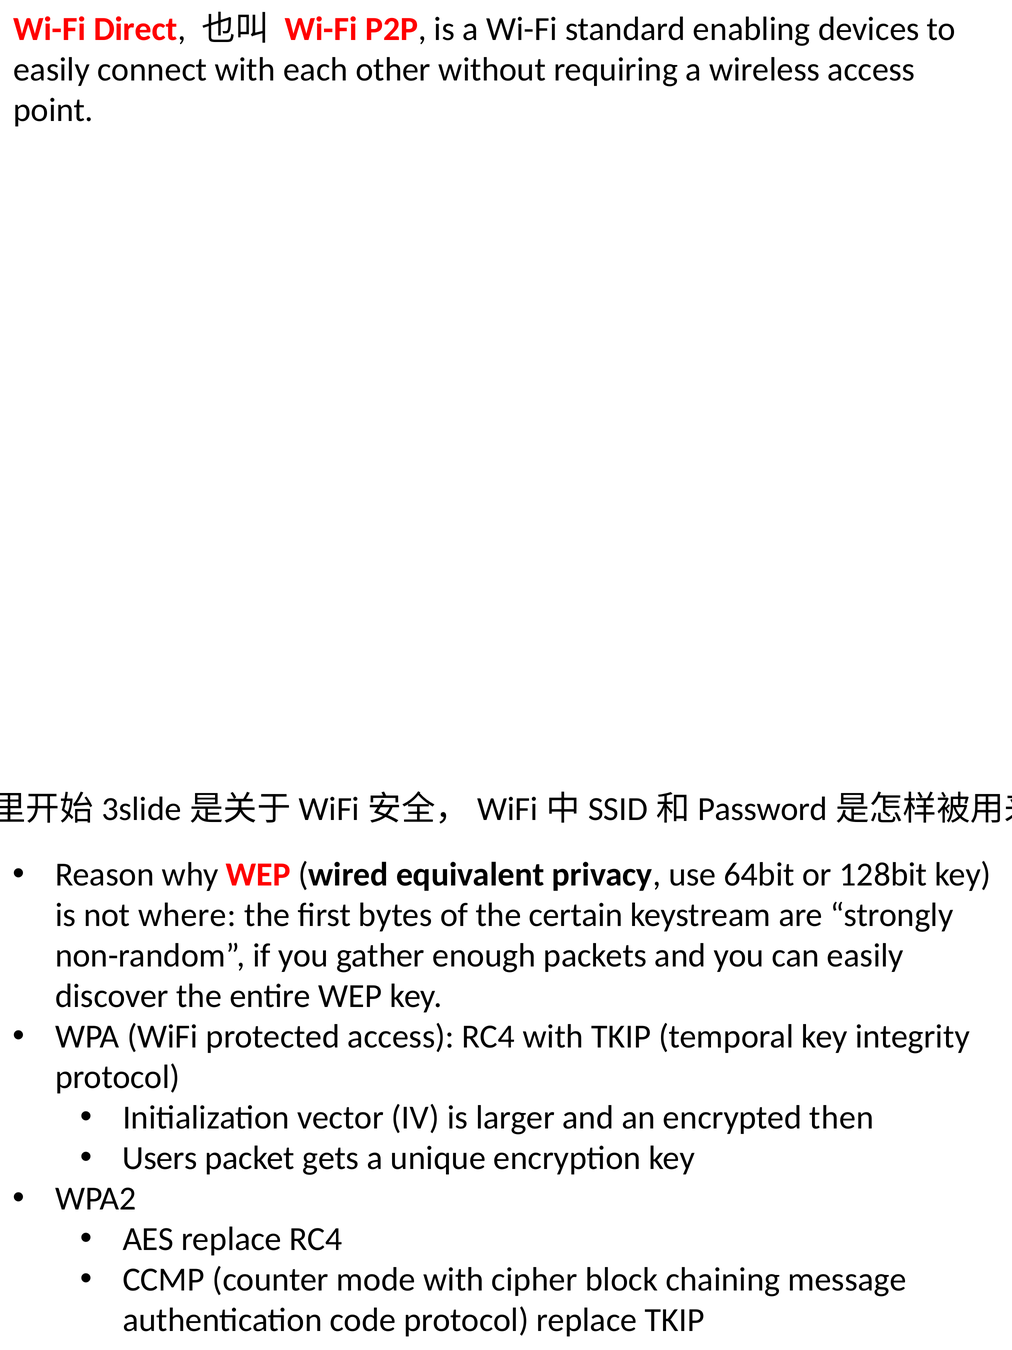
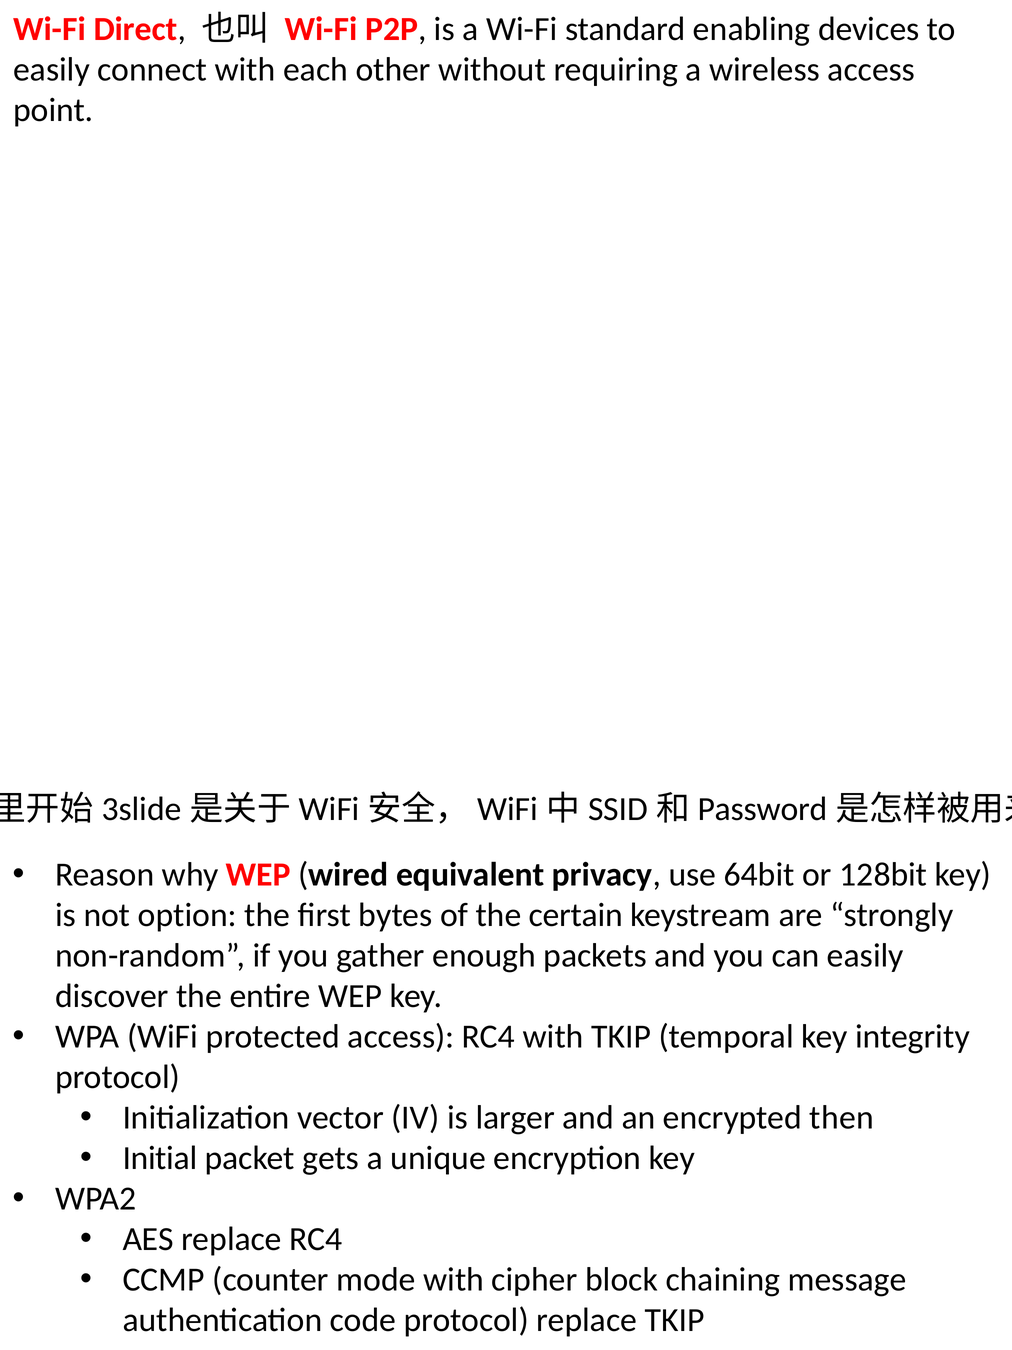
where: where -> option
Users: Users -> Initial
